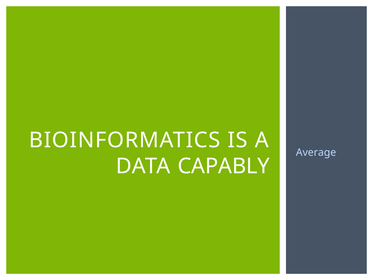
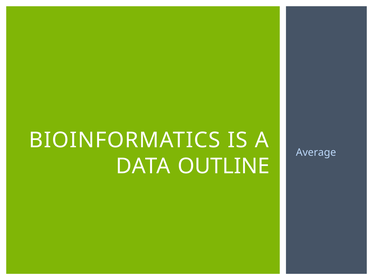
CAPABLY: CAPABLY -> OUTLINE
